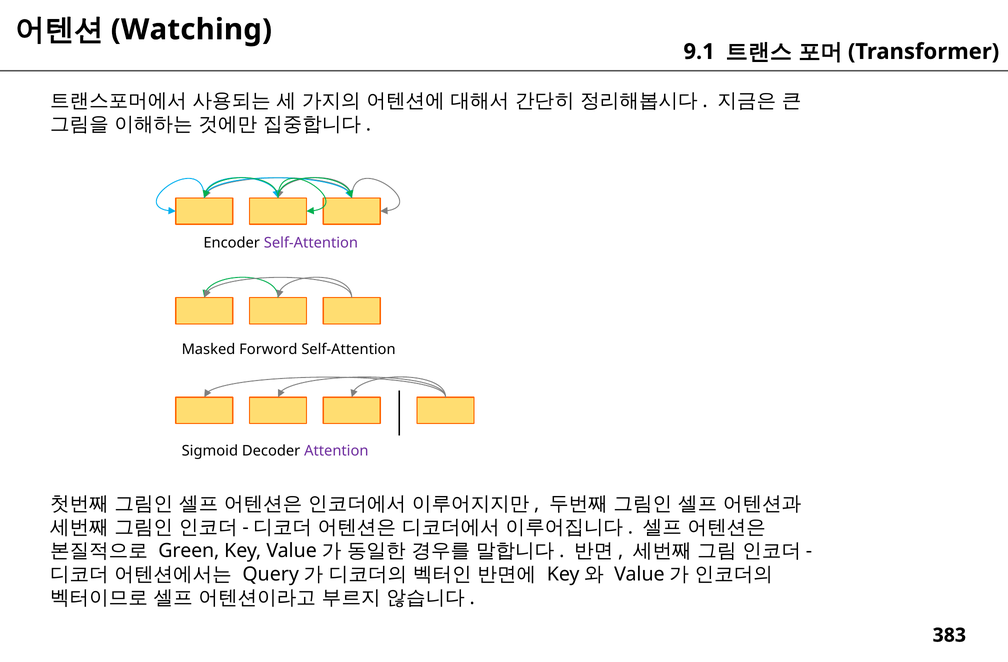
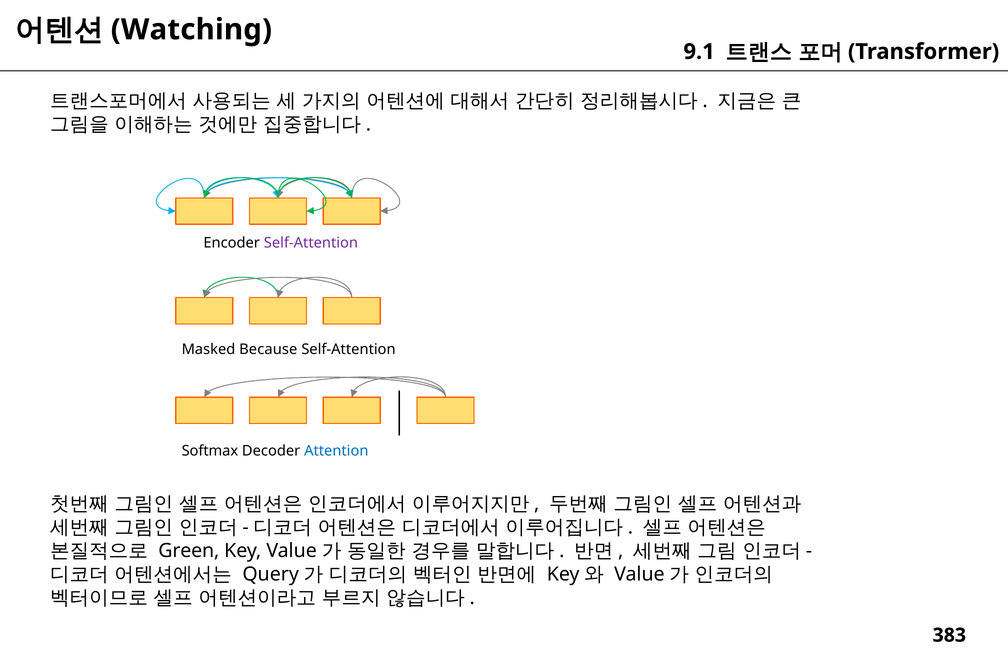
Forword: Forword -> Because
Sigmoid: Sigmoid -> Softmax
Attention colour: purple -> blue
